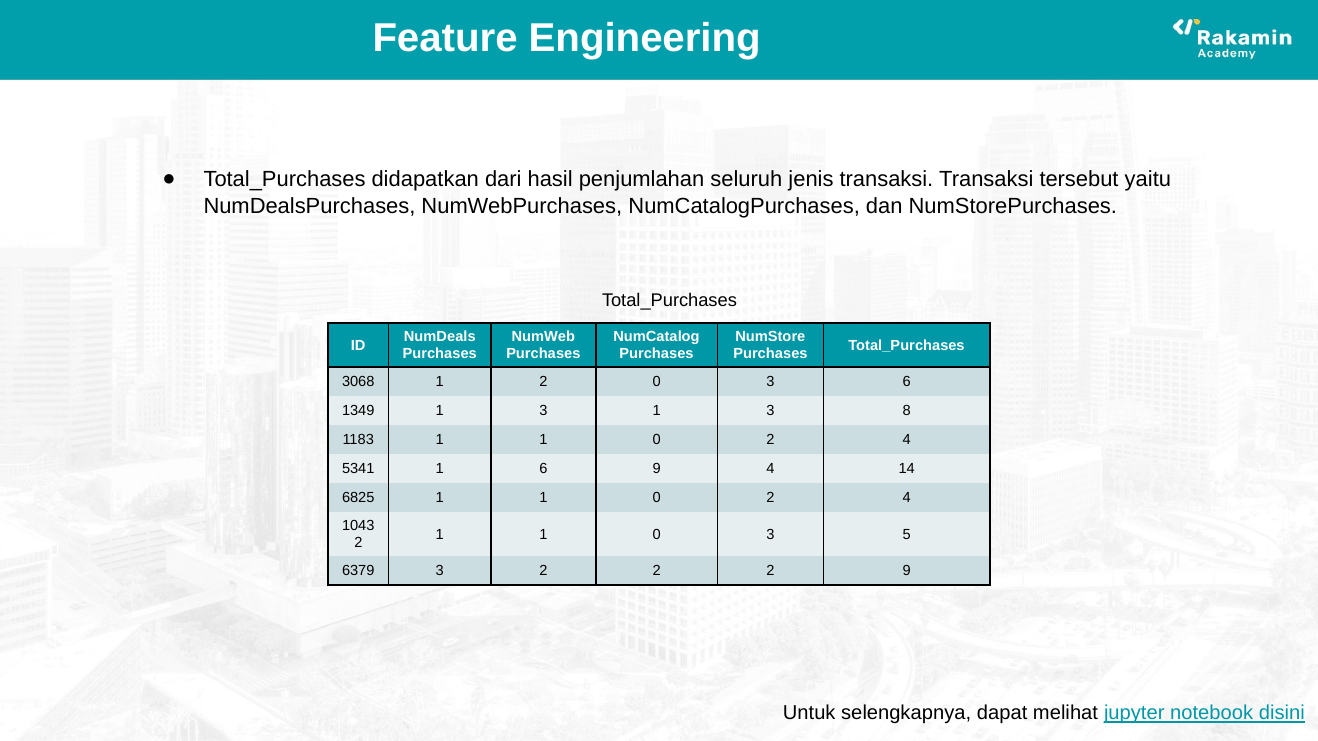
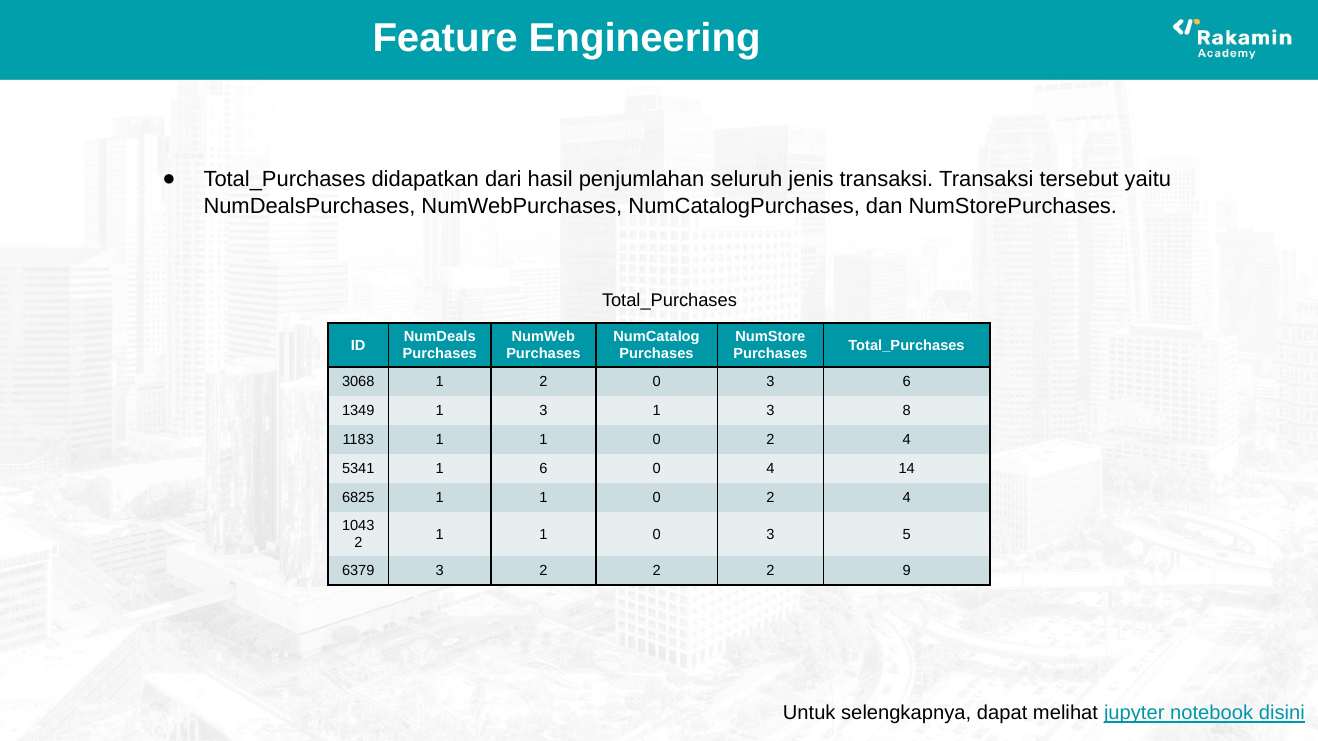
6 9: 9 -> 0
